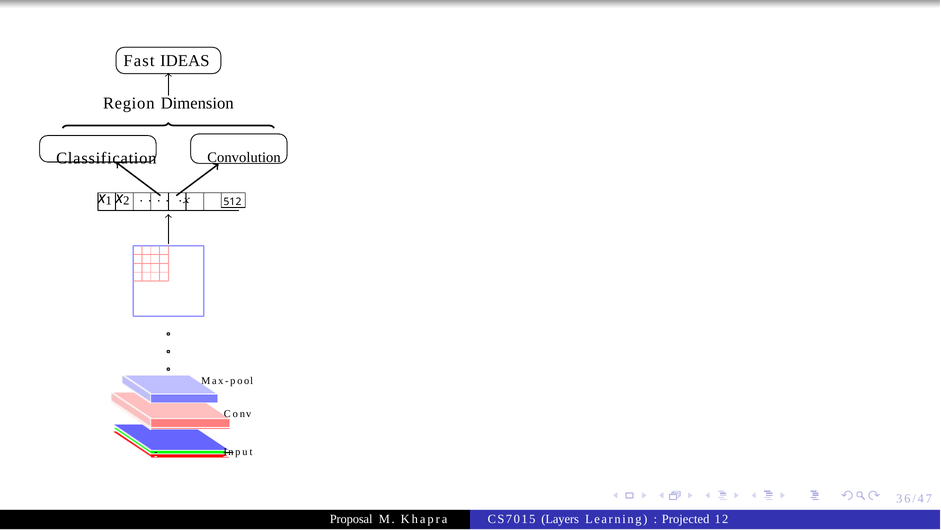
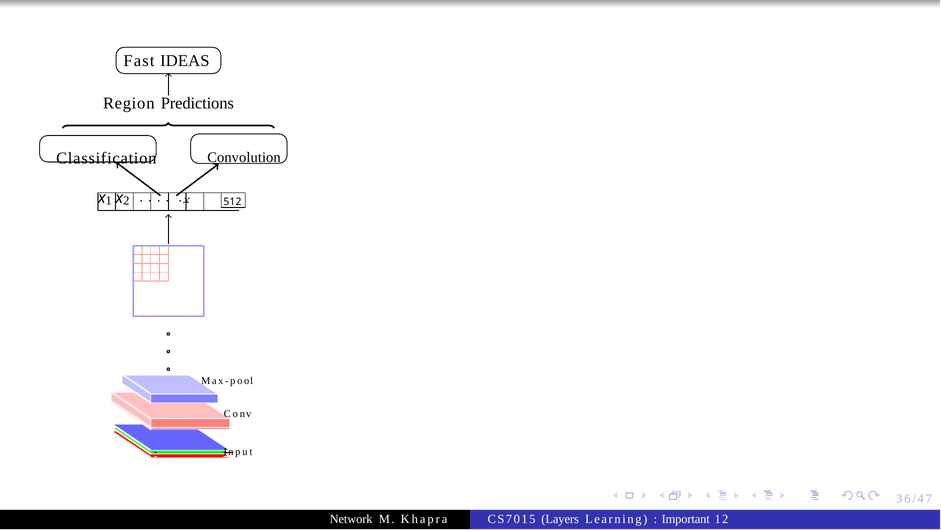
Dimension: Dimension -> Predictions
Proposal: Proposal -> Network
Projected: Projected -> Important
